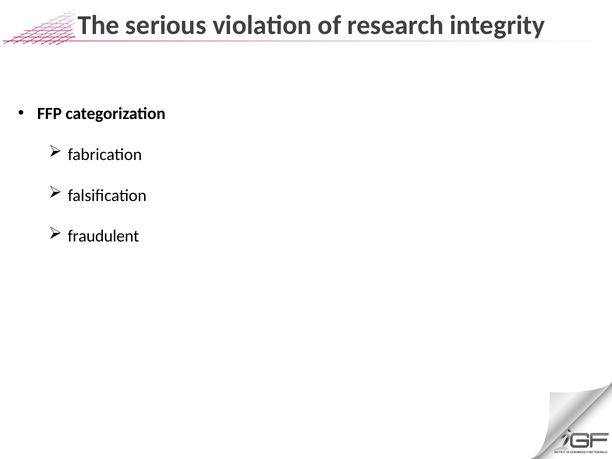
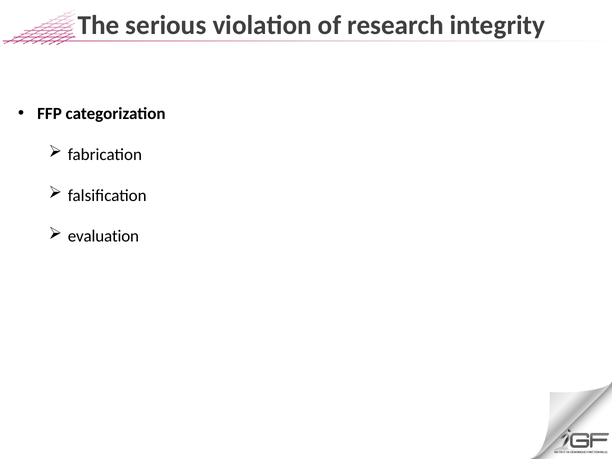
fraudulent: fraudulent -> evaluation
